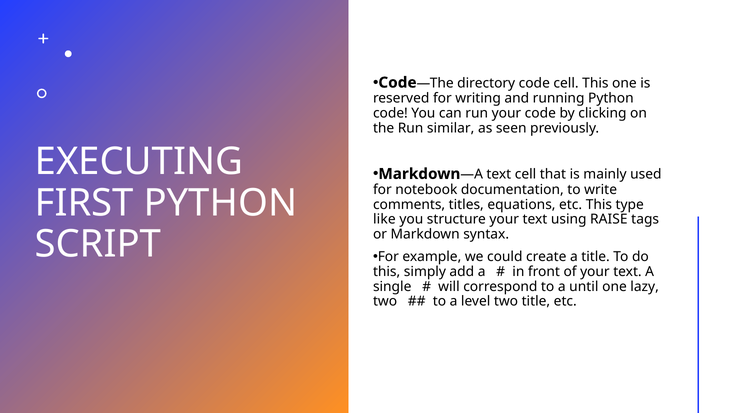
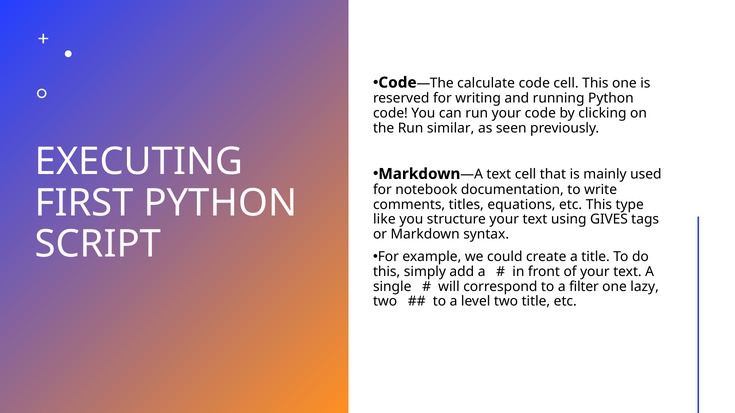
directory: directory -> calculate
RAISE: RAISE -> GIVES
until: until -> filter
